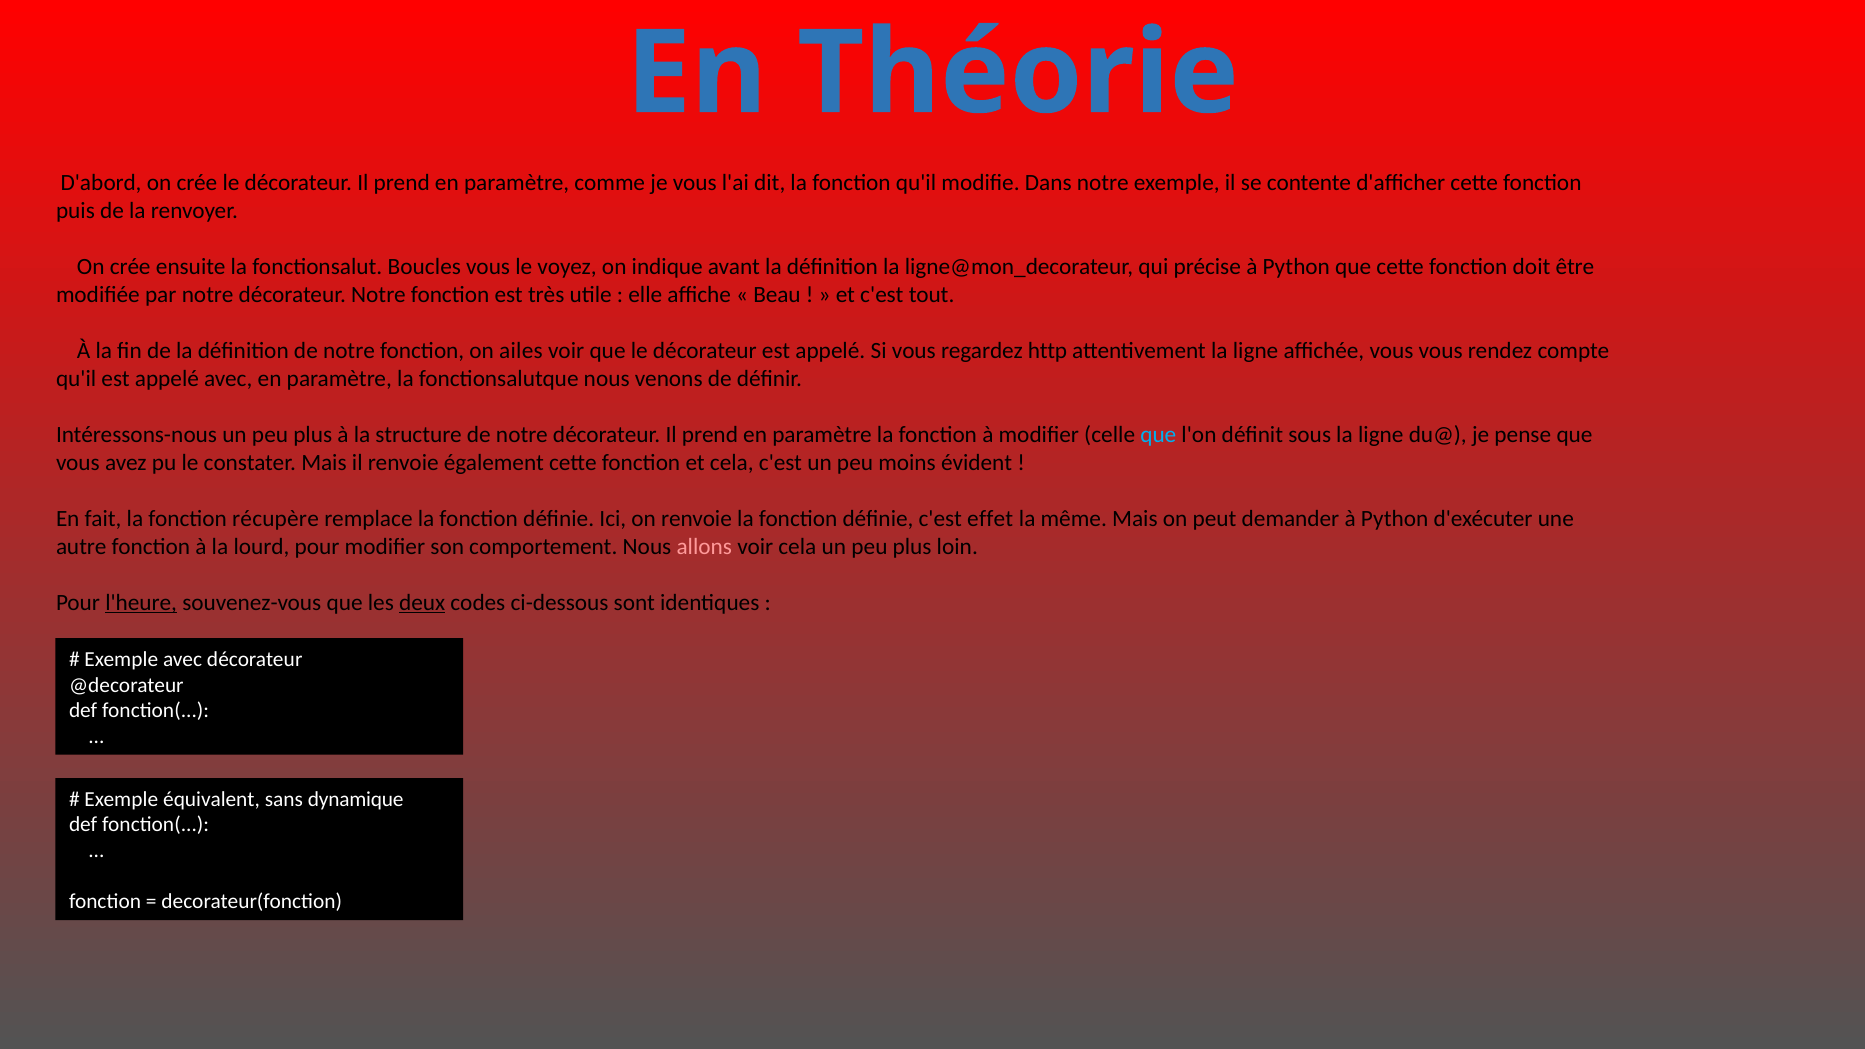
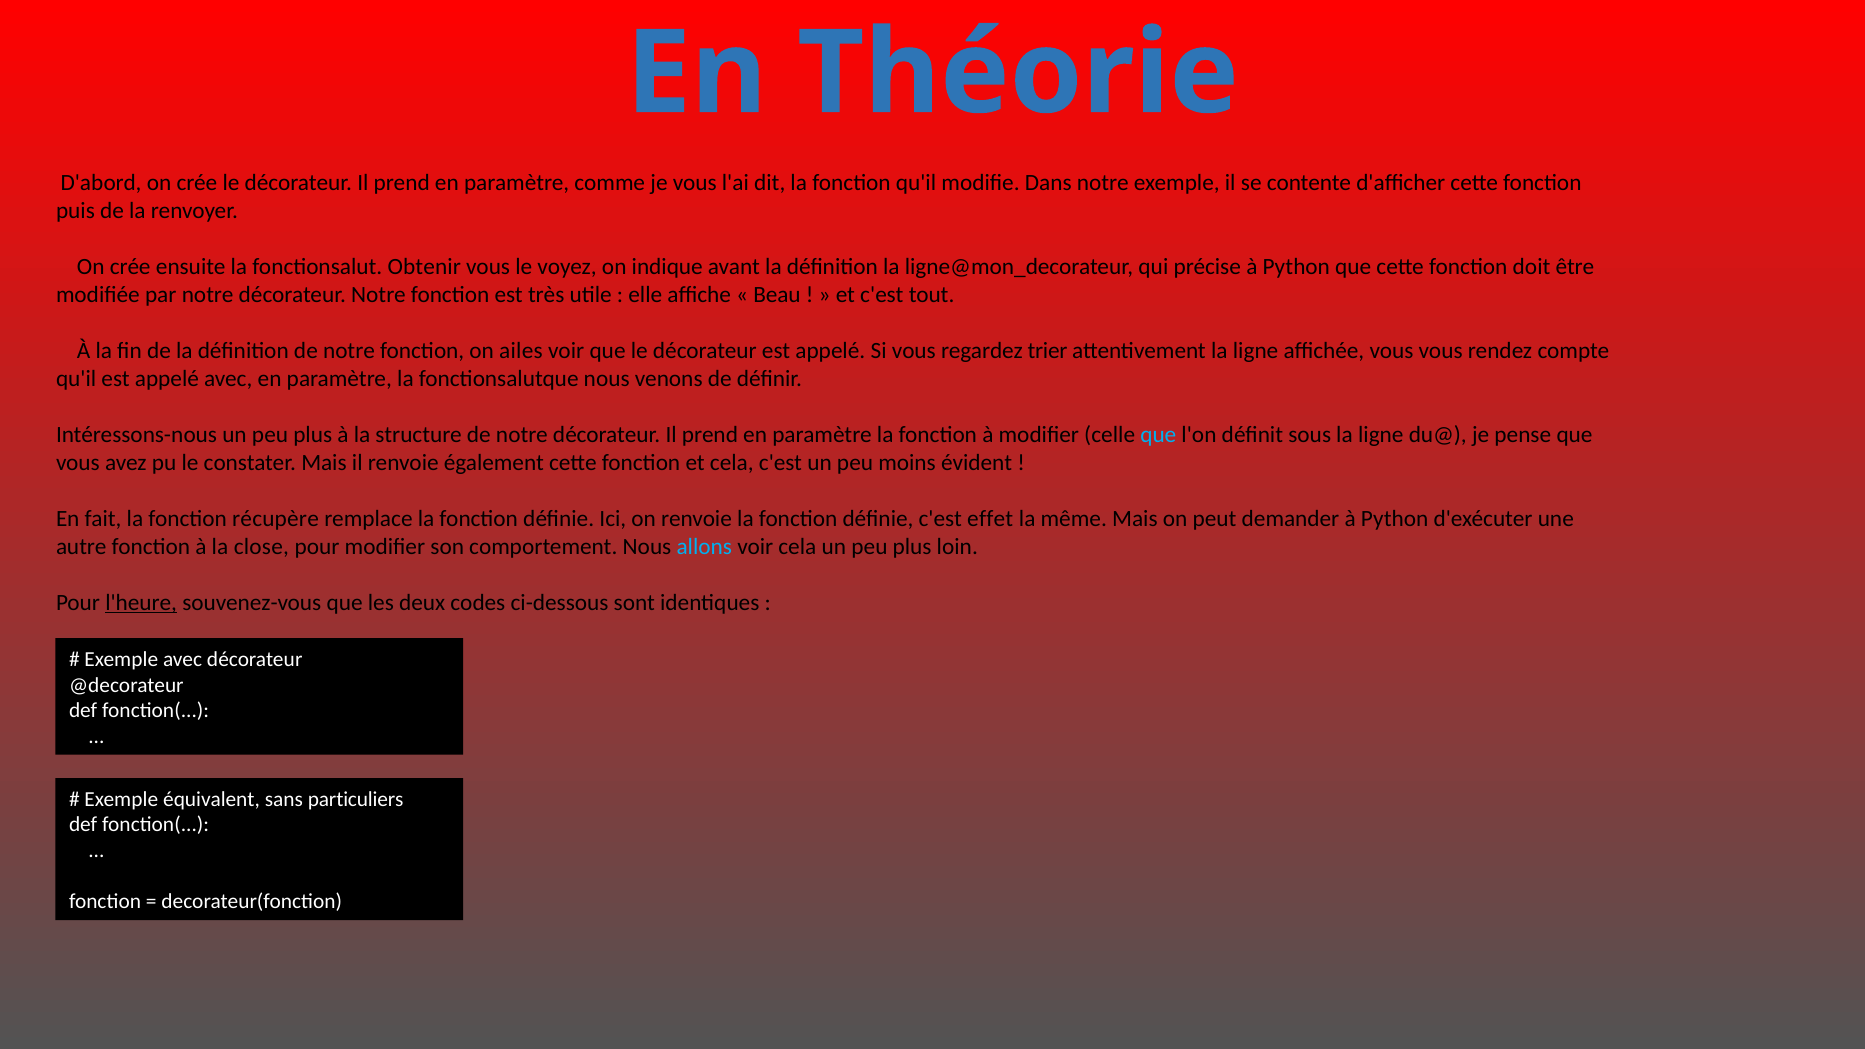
Boucles: Boucles -> Obtenir
http: http -> trier
lourd: lourd -> close
allons colour: pink -> light blue
deux underline: present -> none
dynamique: dynamique -> particuliers
